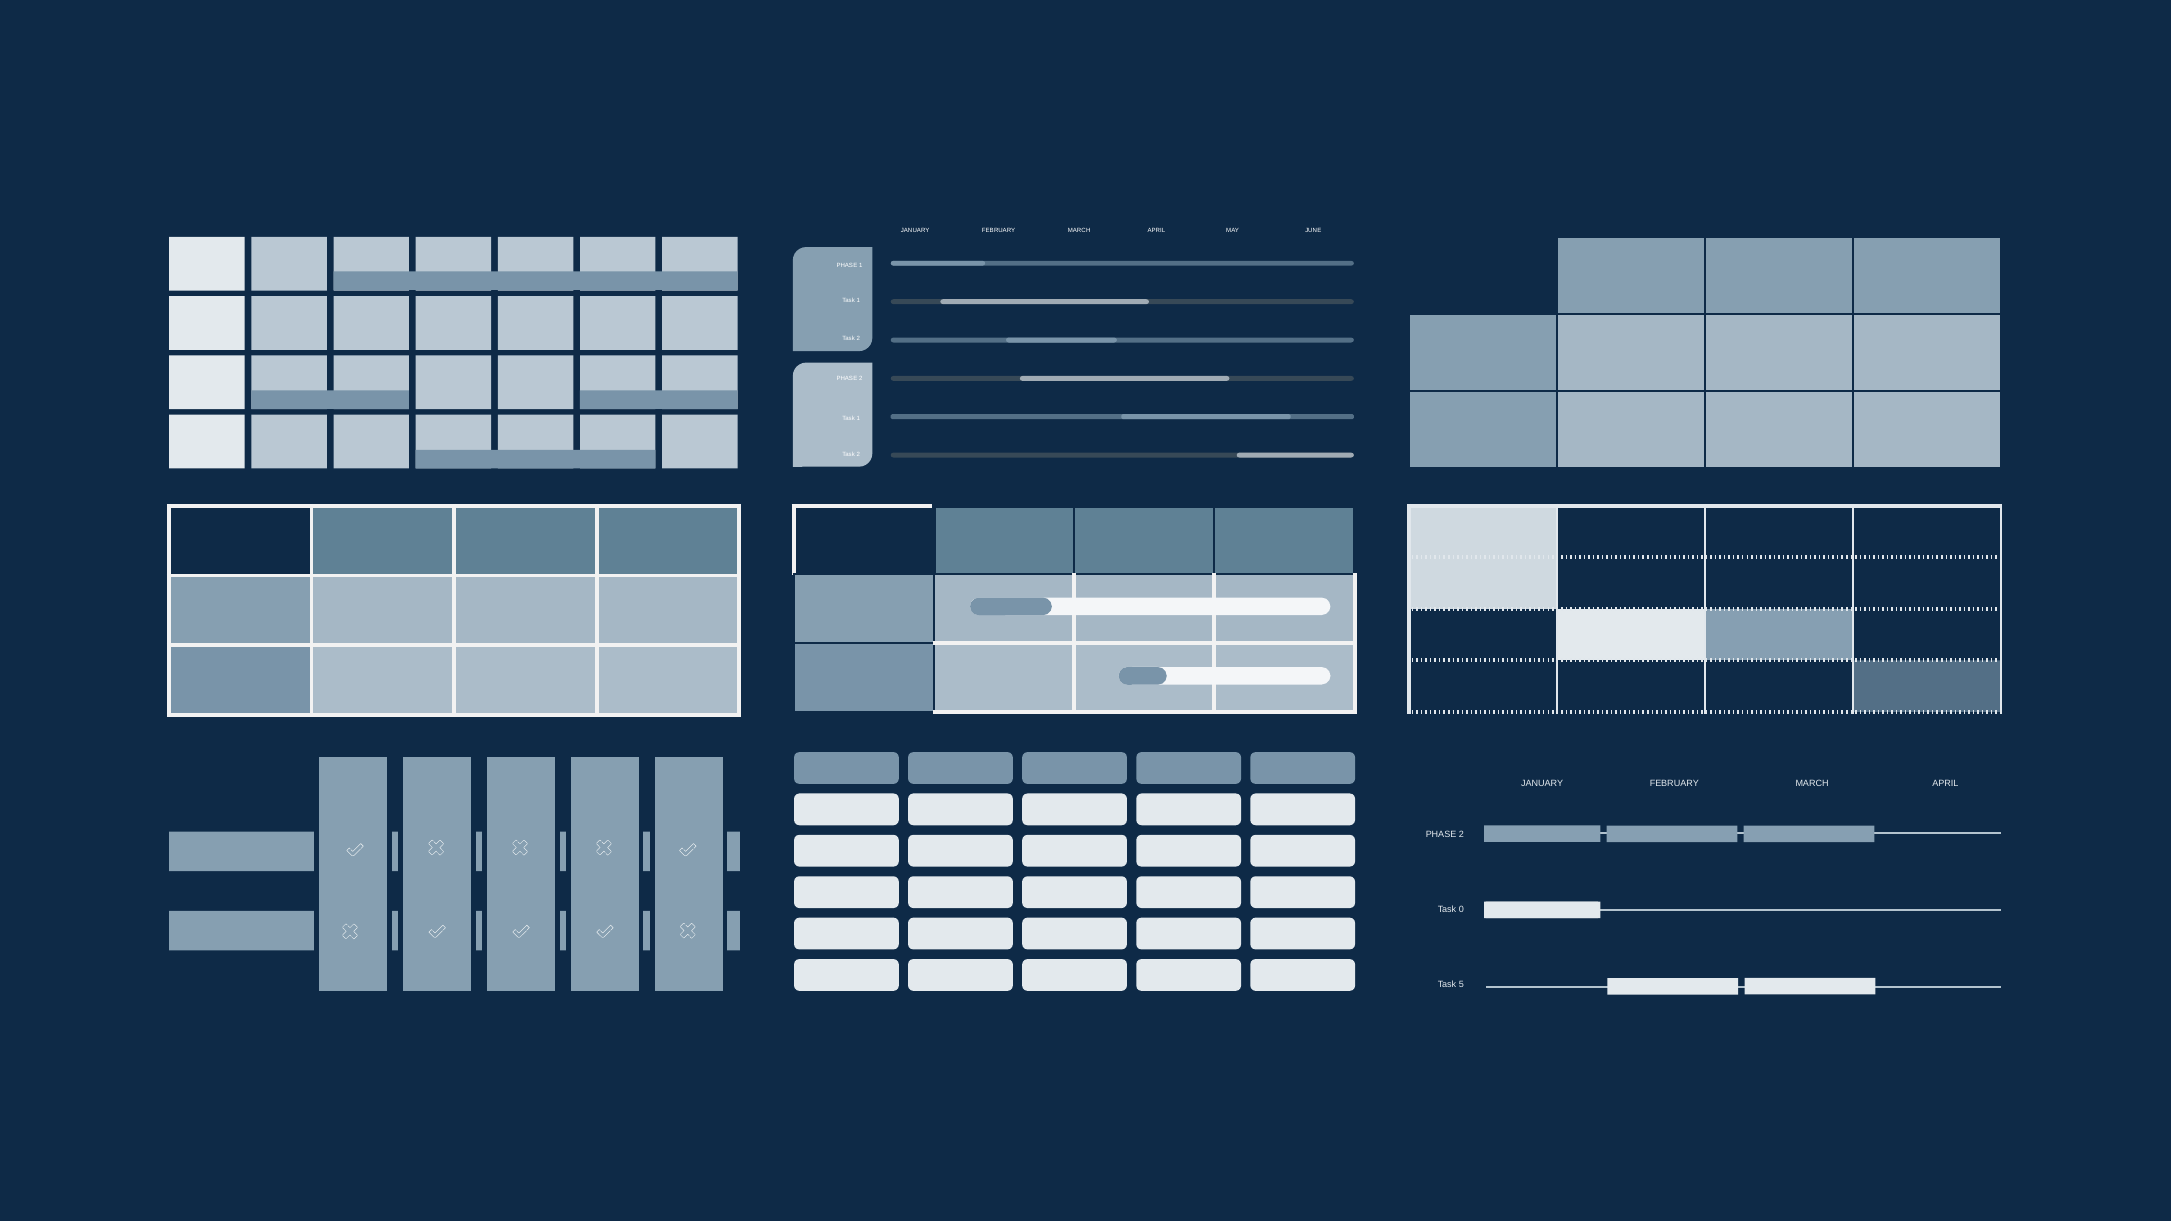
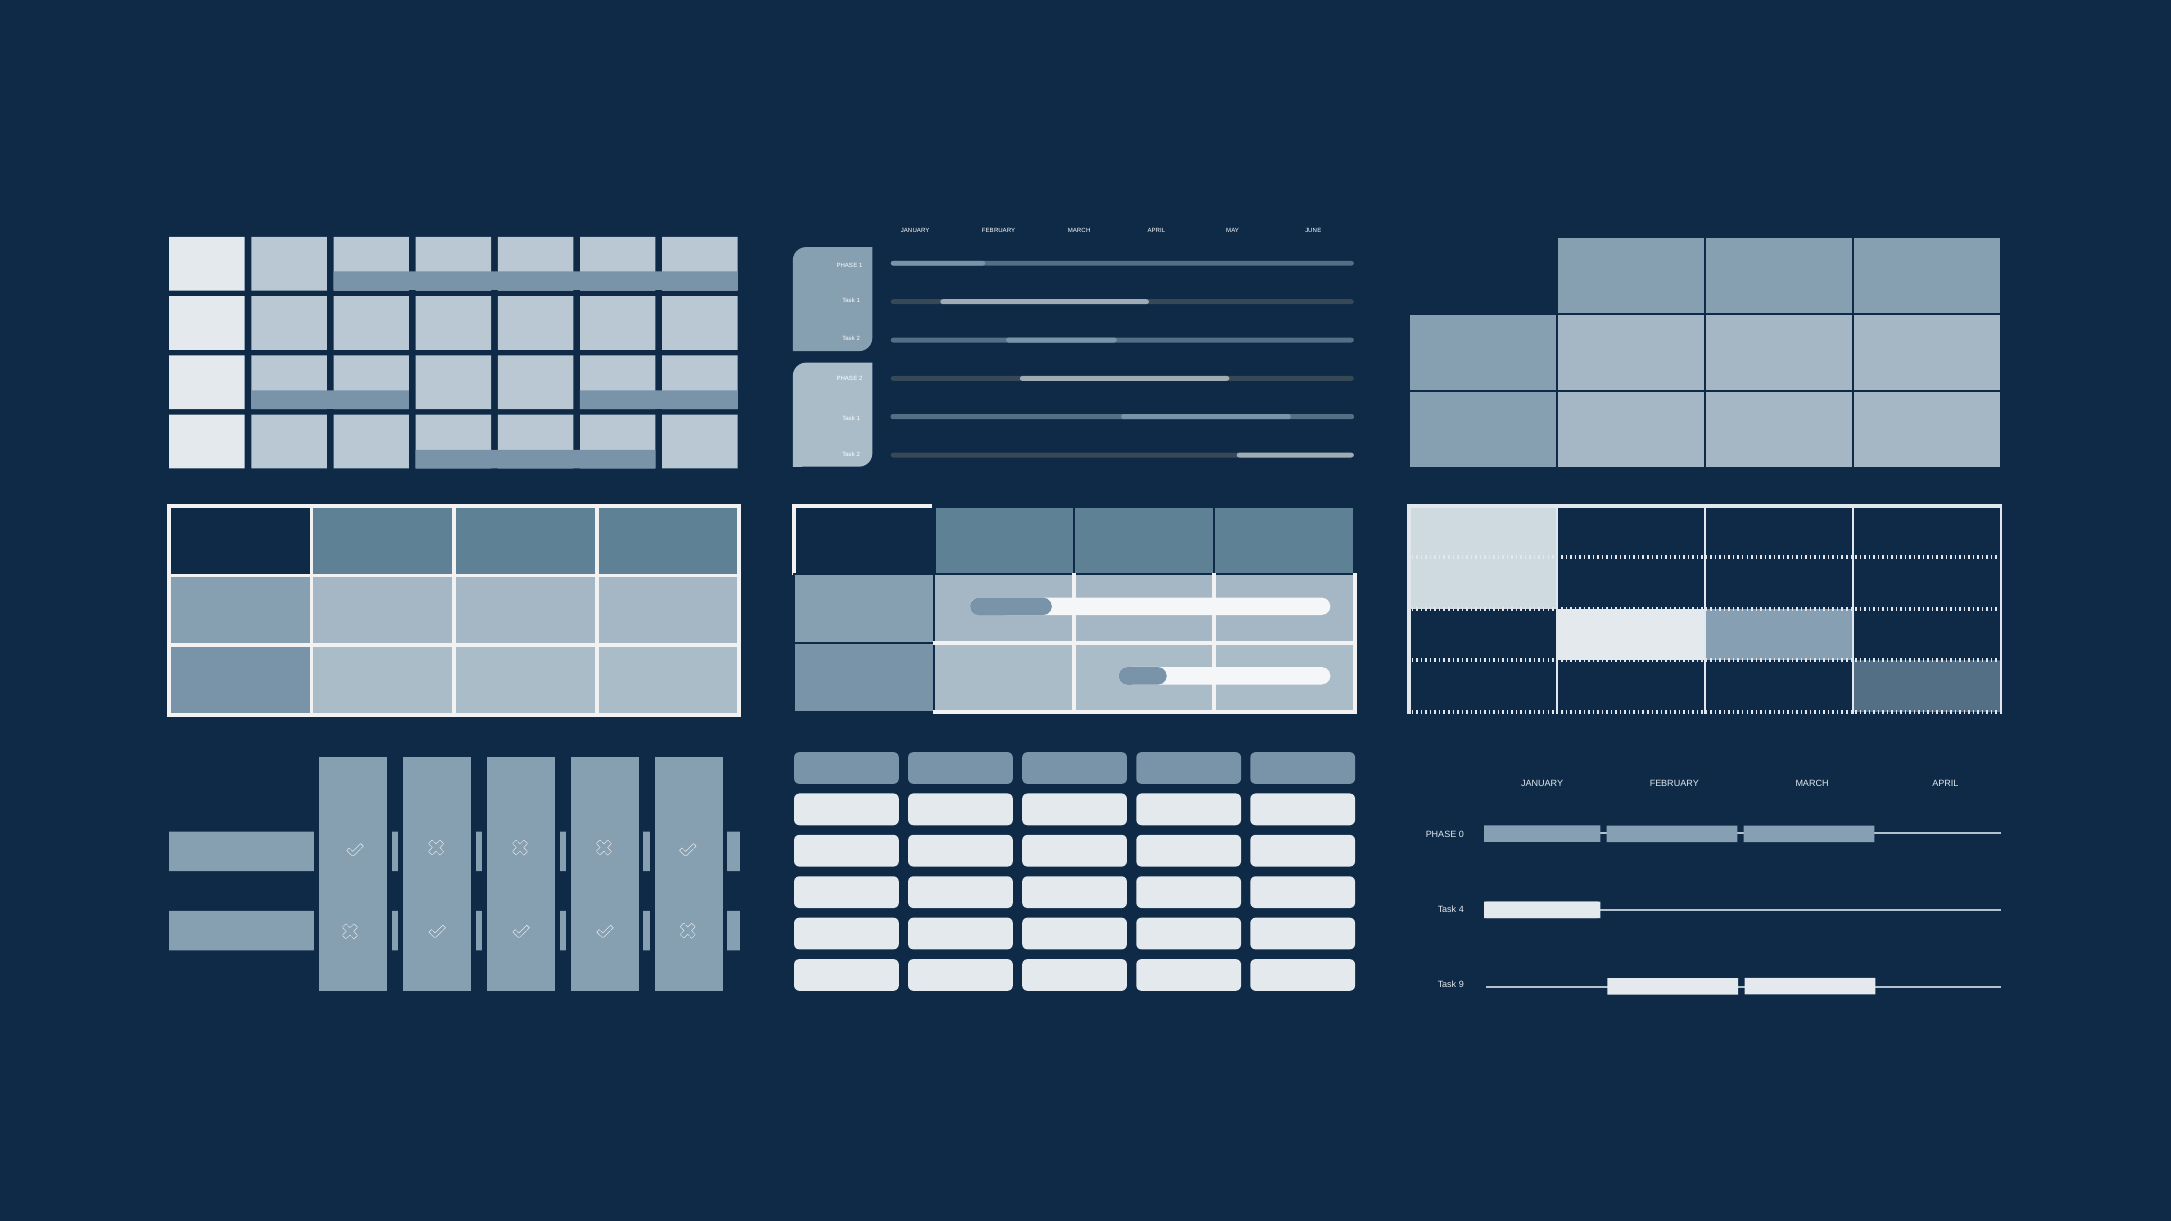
2 at (1461, 834): 2 -> 0
0: 0 -> 4
5: 5 -> 9
